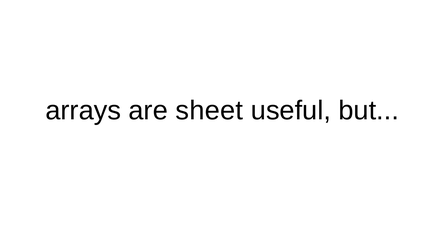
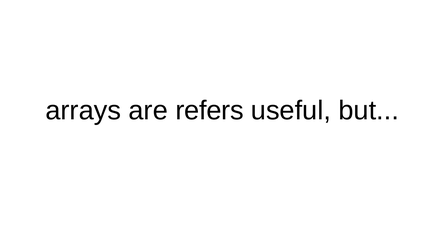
sheet: sheet -> refers
